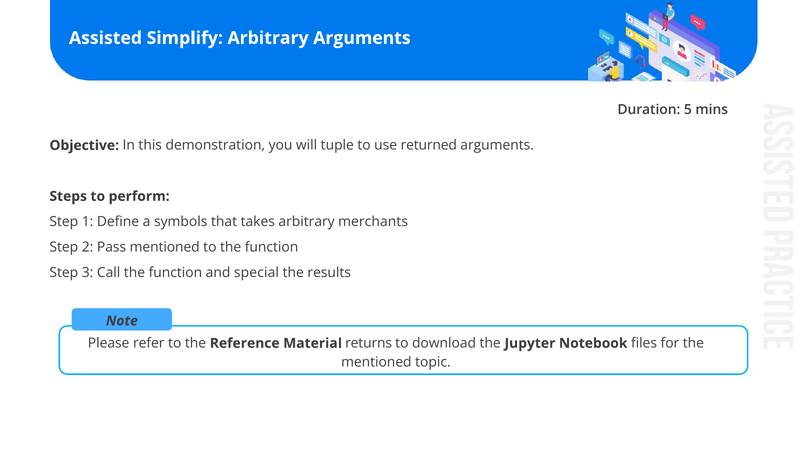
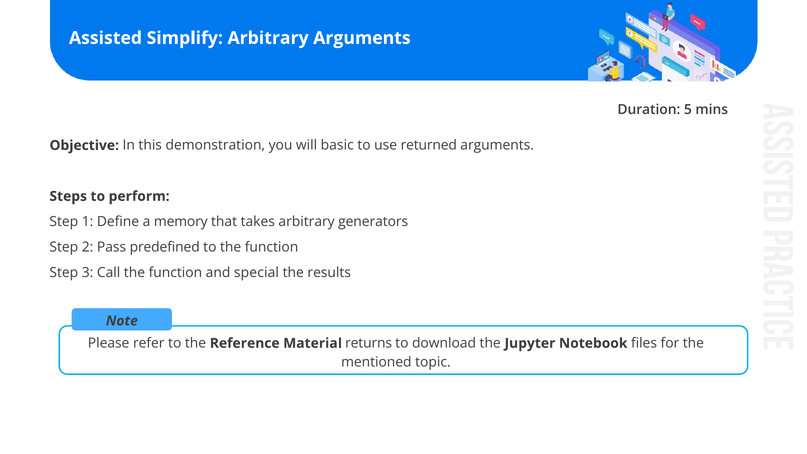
tuple: tuple -> basic
symbols: symbols -> memory
merchants: merchants -> generators
Pass mentioned: mentioned -> predefined
